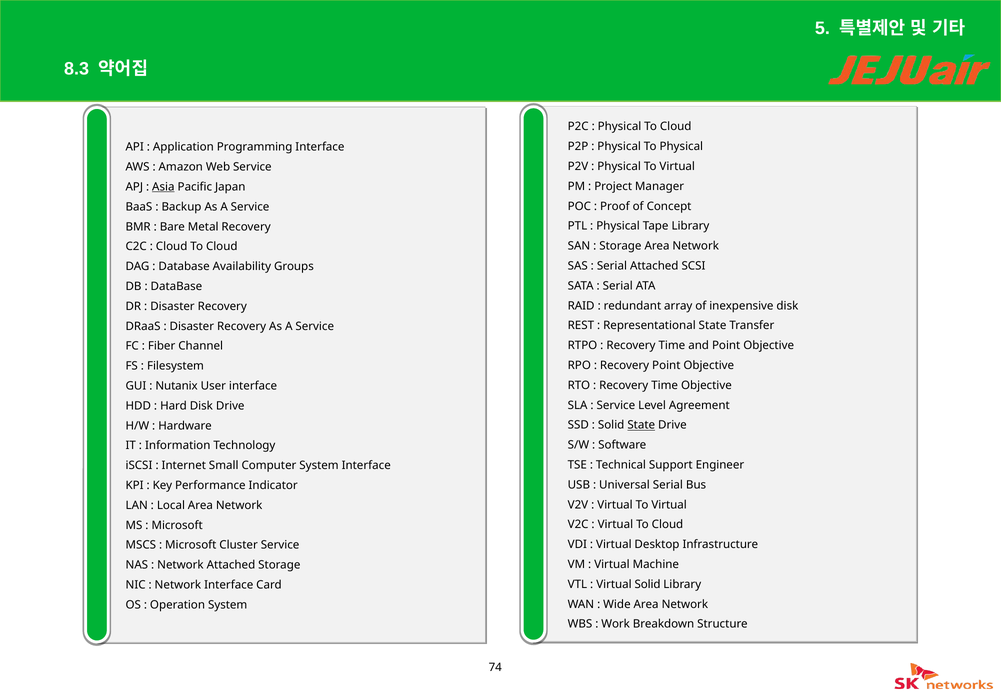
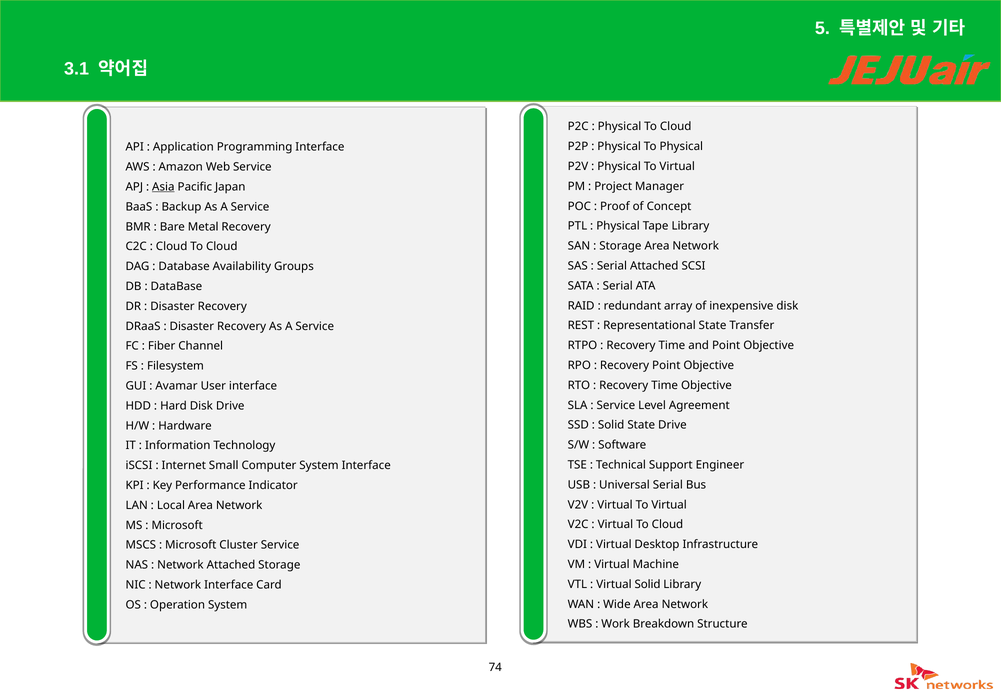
8.3: 8.3 -> 3.1
Nutanix: Nutanix -> Avamar
State at (641, 425) underline: present -> none
